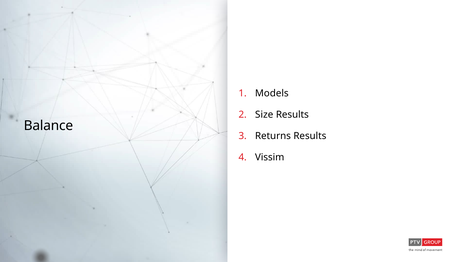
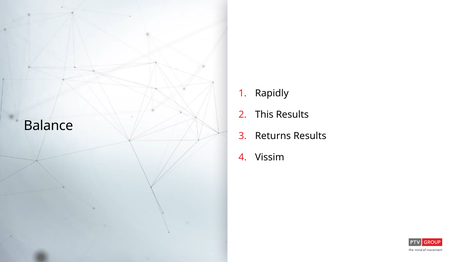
Models: Models -> Rapidly
Size: Size -> This
